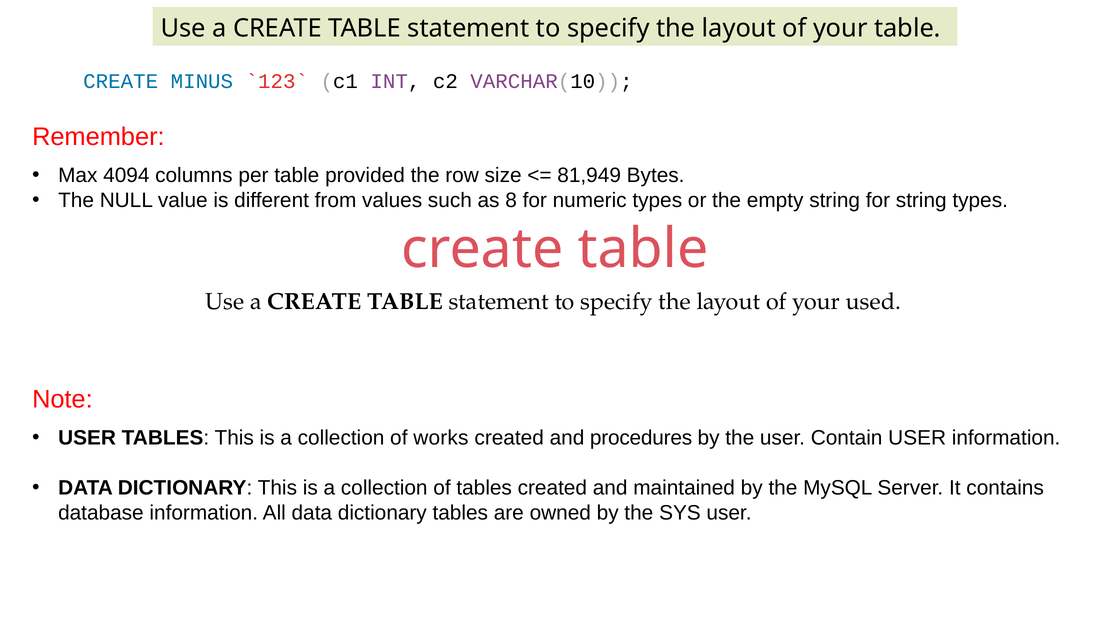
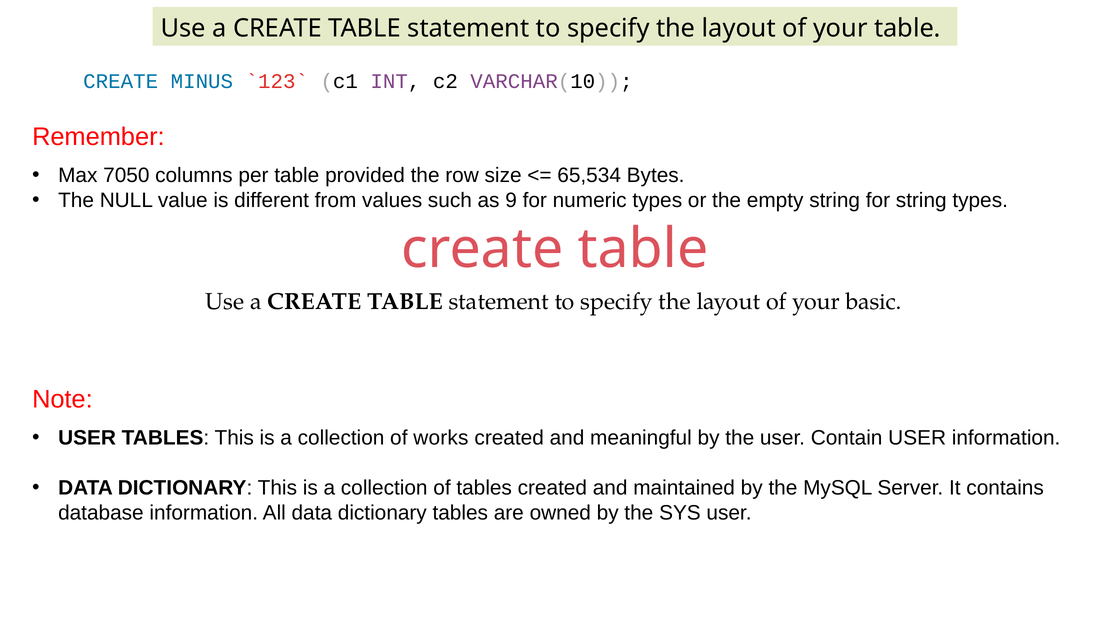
4094: 4094 -> 7050
81,949: 81,949 -> 65,534
8: 8 -> 9
used: used -> basic
procedures: procedures -> meaningful
